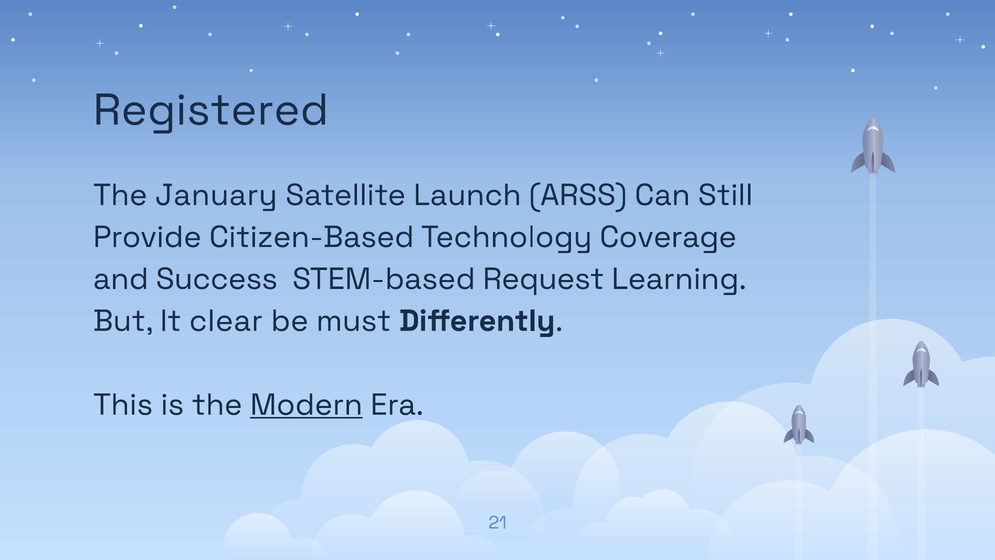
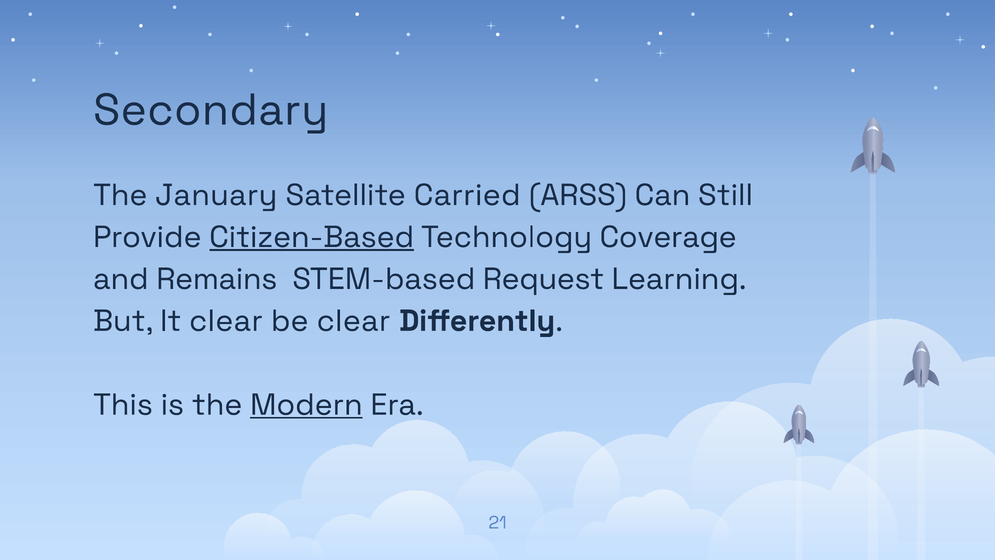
Registered: Registered -> Secondary
Launch: Launch -> Carried
Citizen-Based underline: none -> present
Success: Success -> Remains
be must: must -> clear
